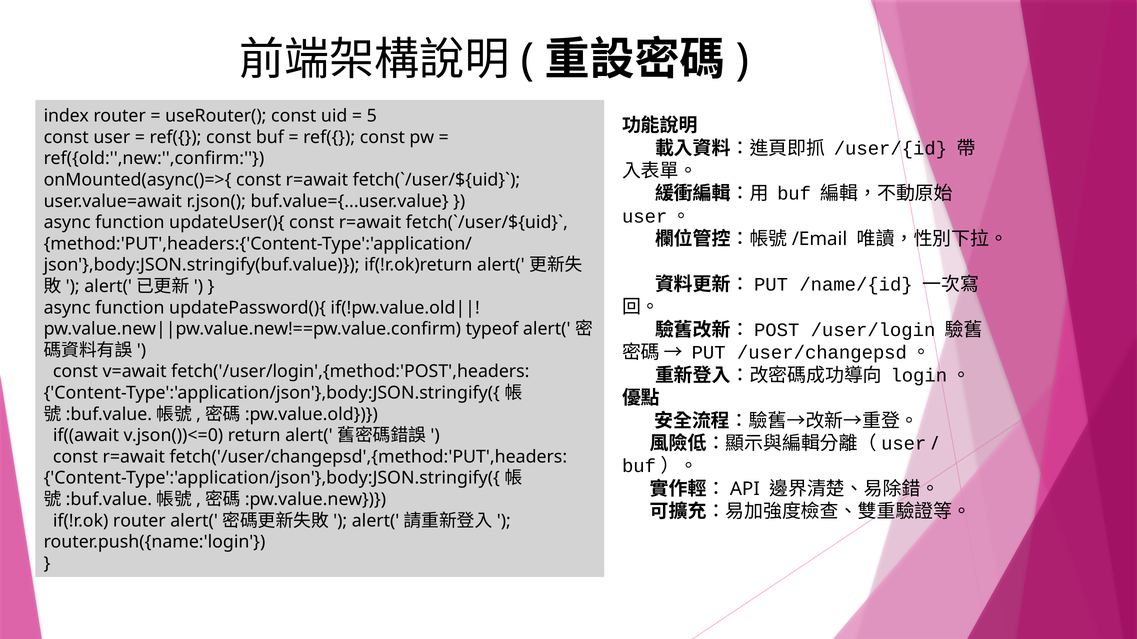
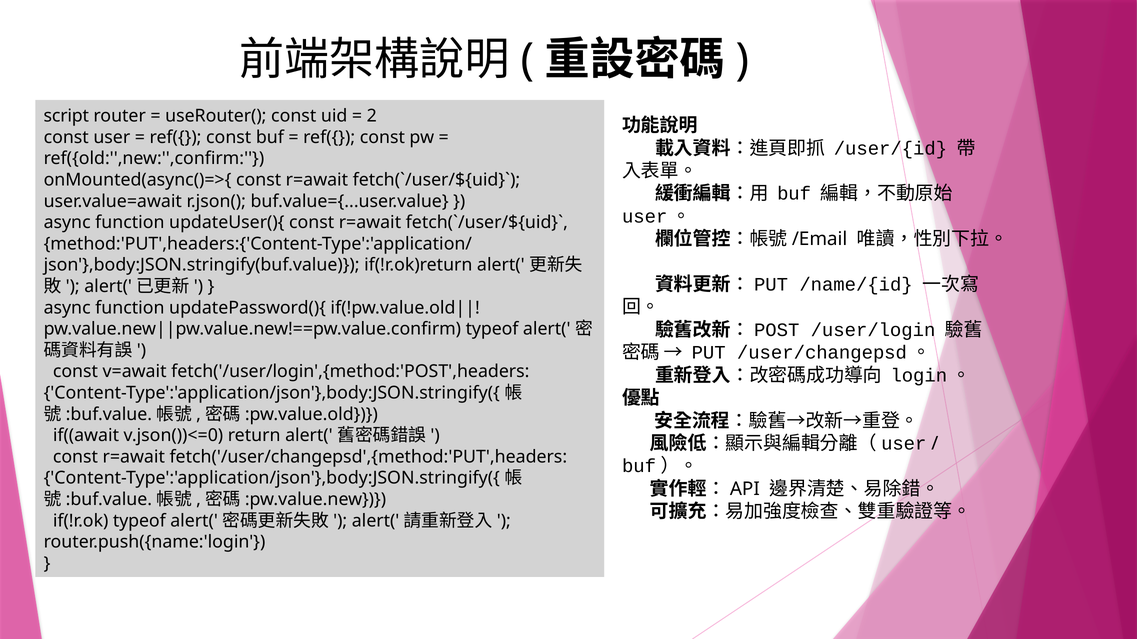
index: index -> script
5: 5 -> 2
if(!r.ok router: router -> typeof
